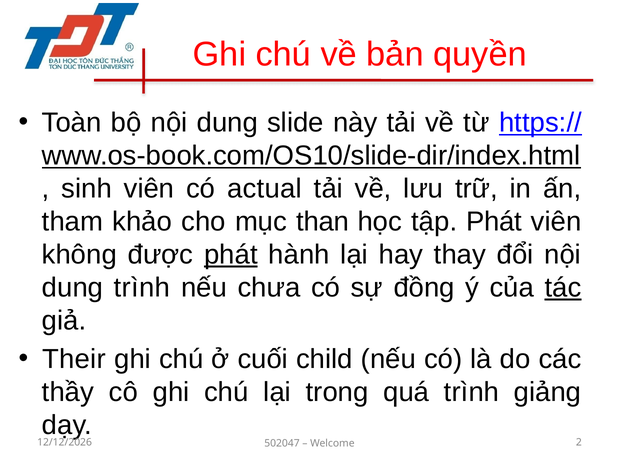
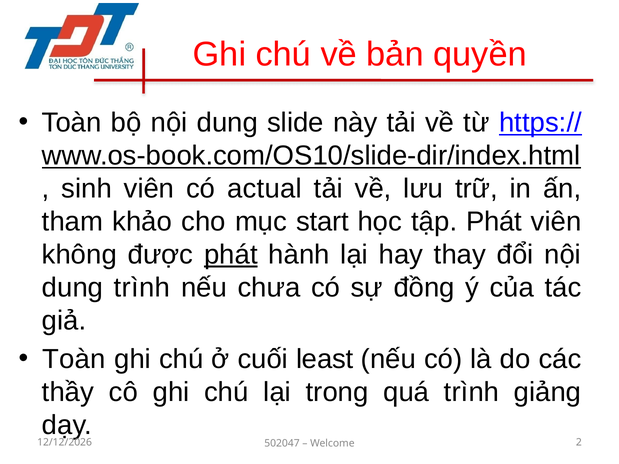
than: than -> start
tác underline: present -> none
Their at (74, 359): Their -> Toàn
child: child -> least
